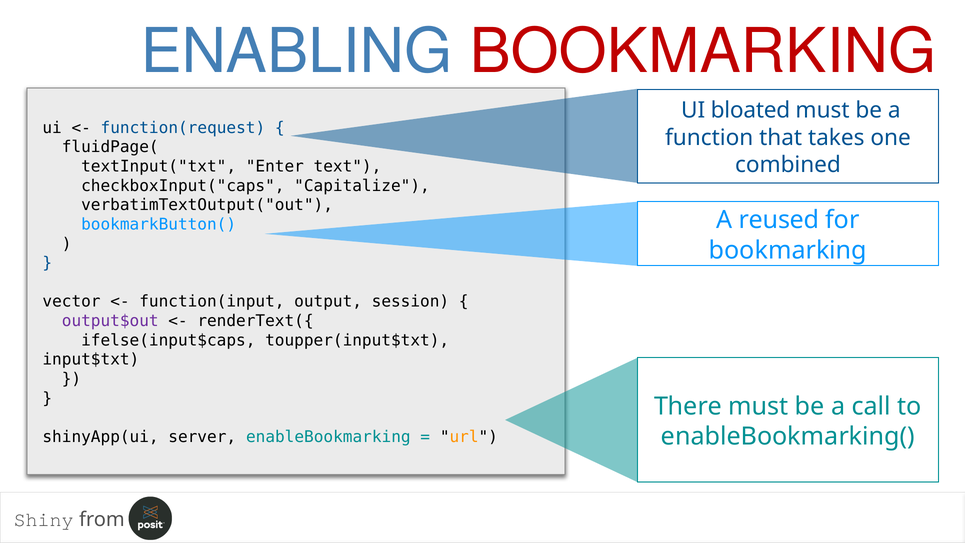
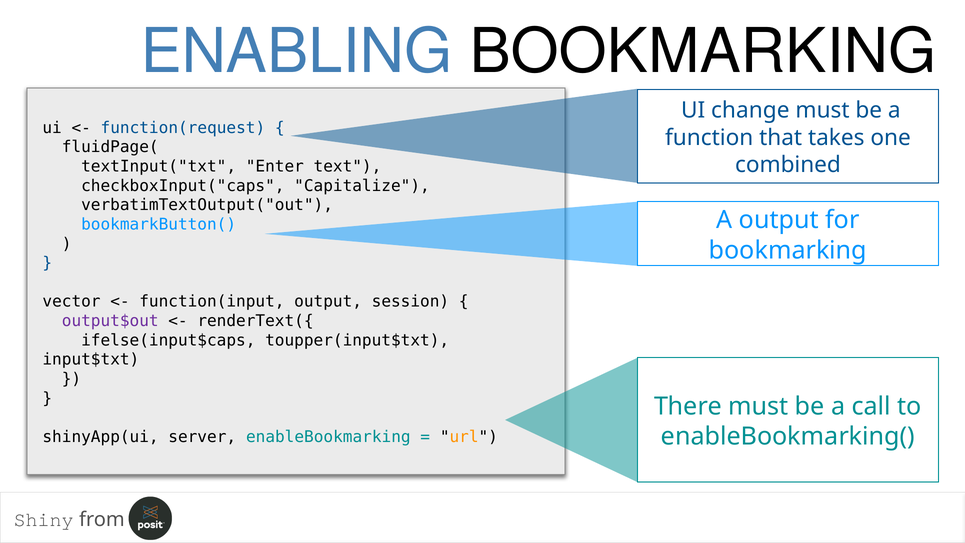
BOOKMARKING at (703, 52) colour: red -> black
bloated: bloated -> change
A reused: reused -> output
